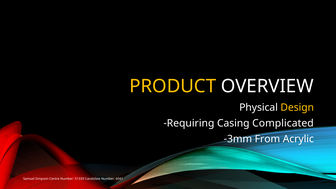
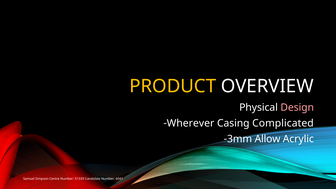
Design colour: yellow -> pink
Requiring: Requiring -> Wherever
From: From -> Allow
